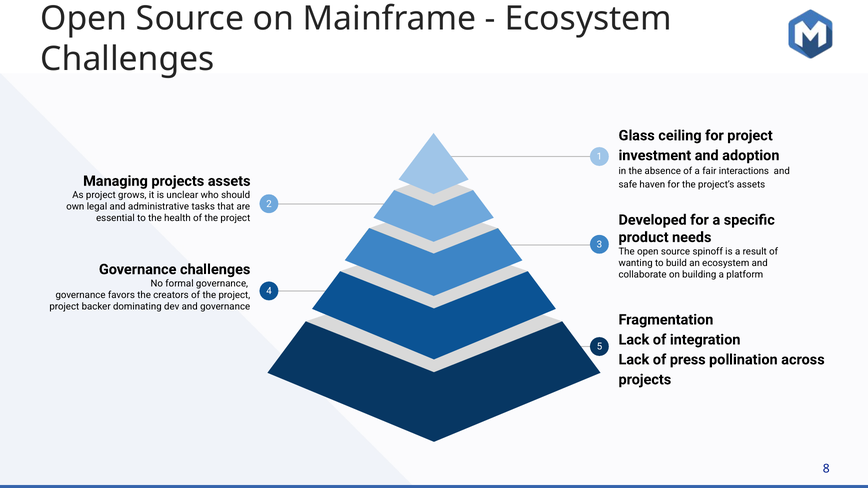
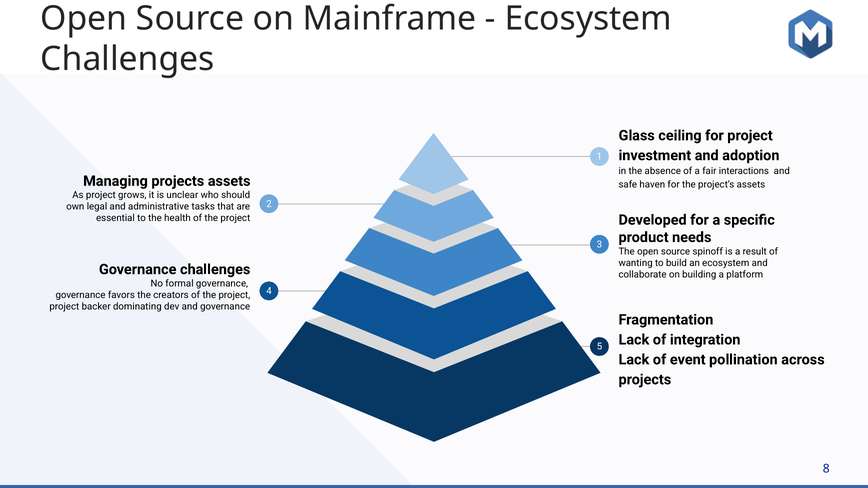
press: press -> event
